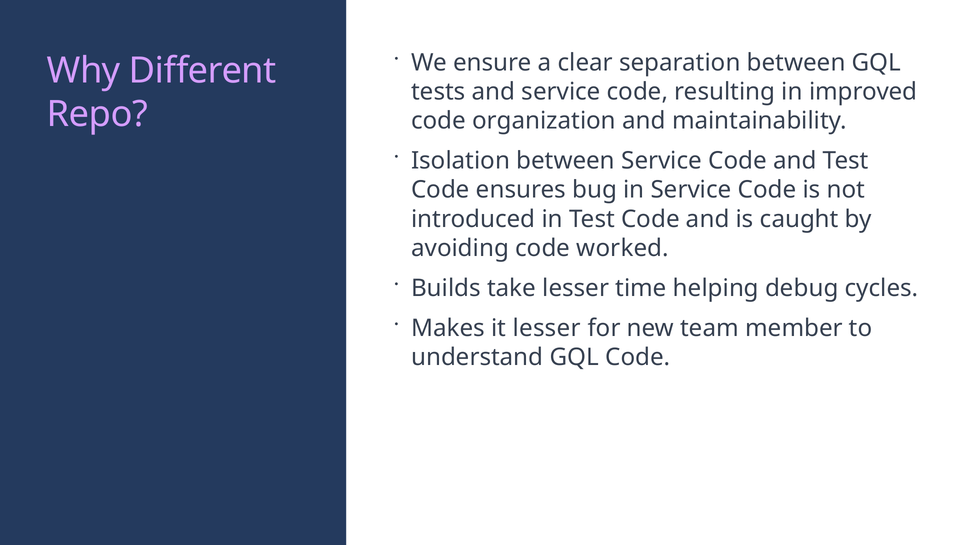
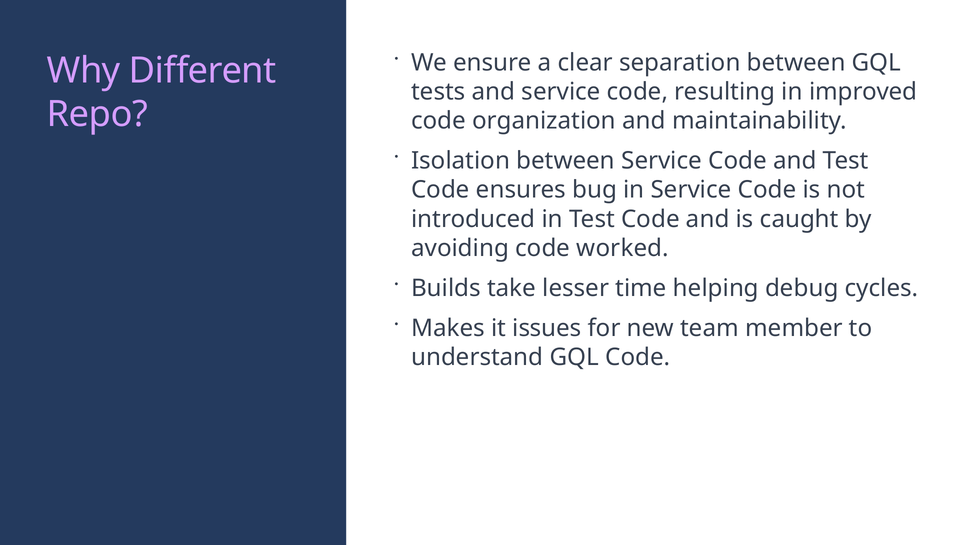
it lesser: lesser -> issues
